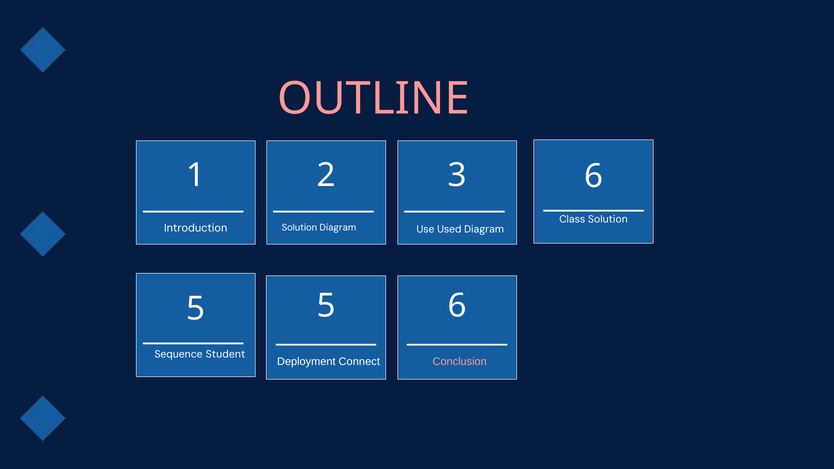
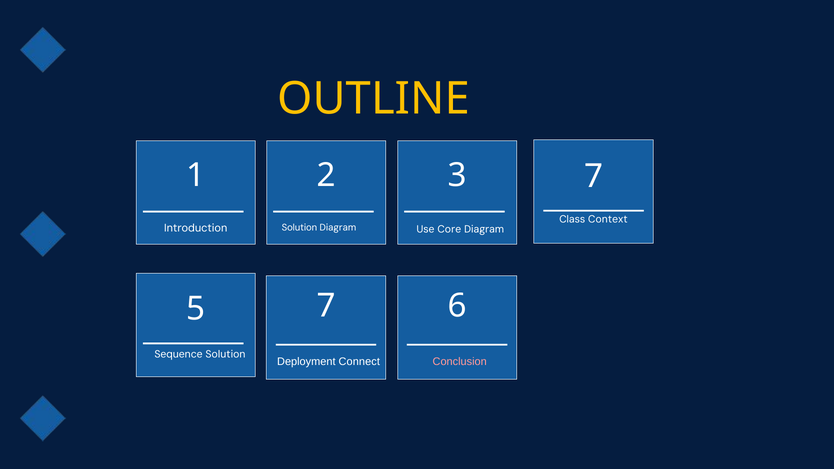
OUTLINE colour: pink -> yellow
3 6: 6 -> 7
Class Solution: Solution -> Context
Used: Used -> Core
5 5: 5 -> 7
Sequence Student: Student -> Solution
